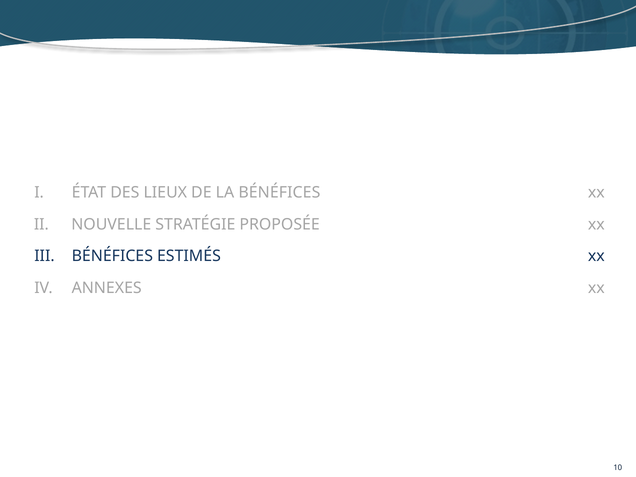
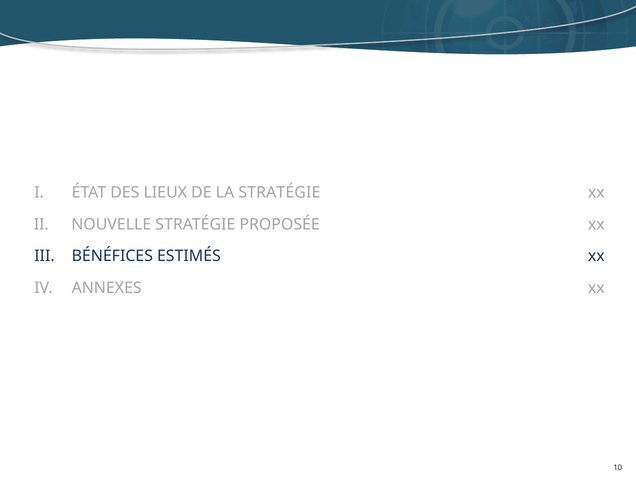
LA BÉNÉFICES: BÉNÉFICES -> STRATÉGIE
